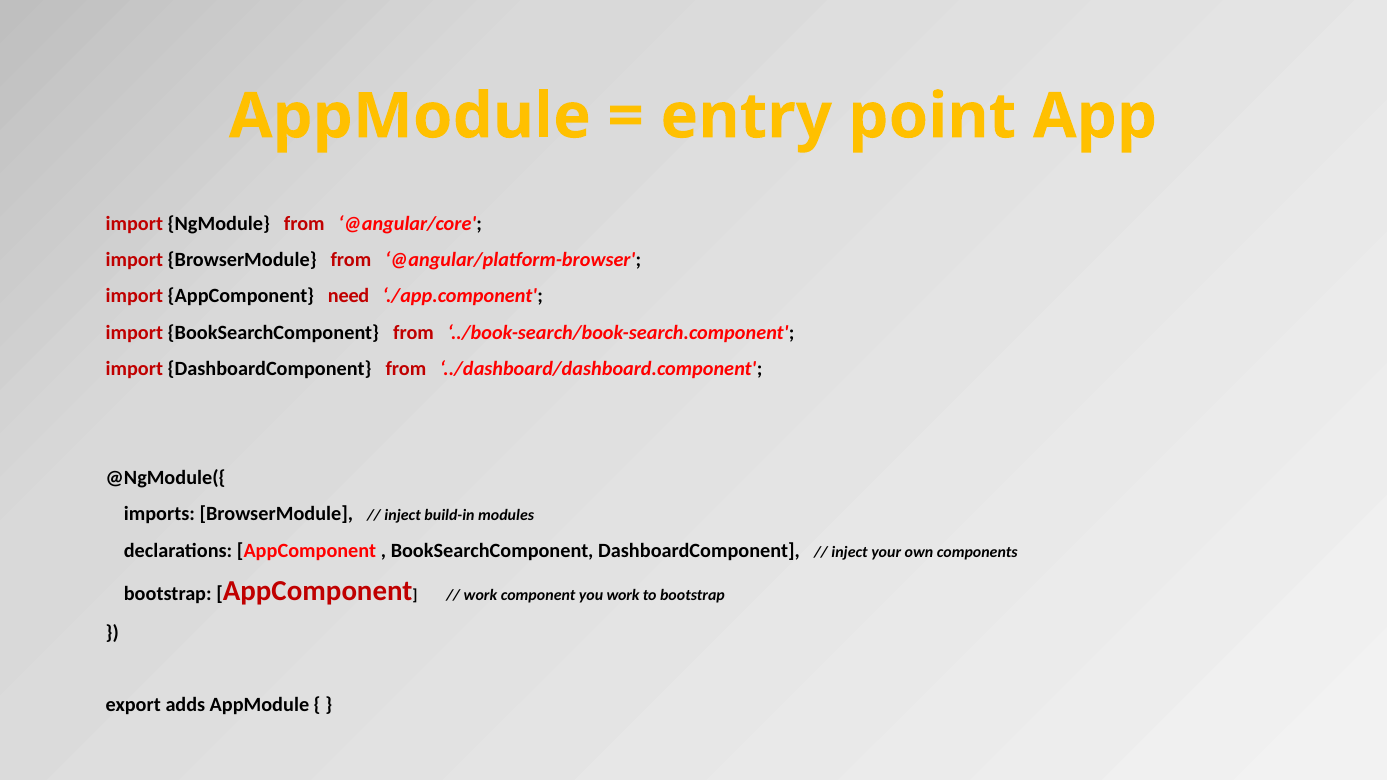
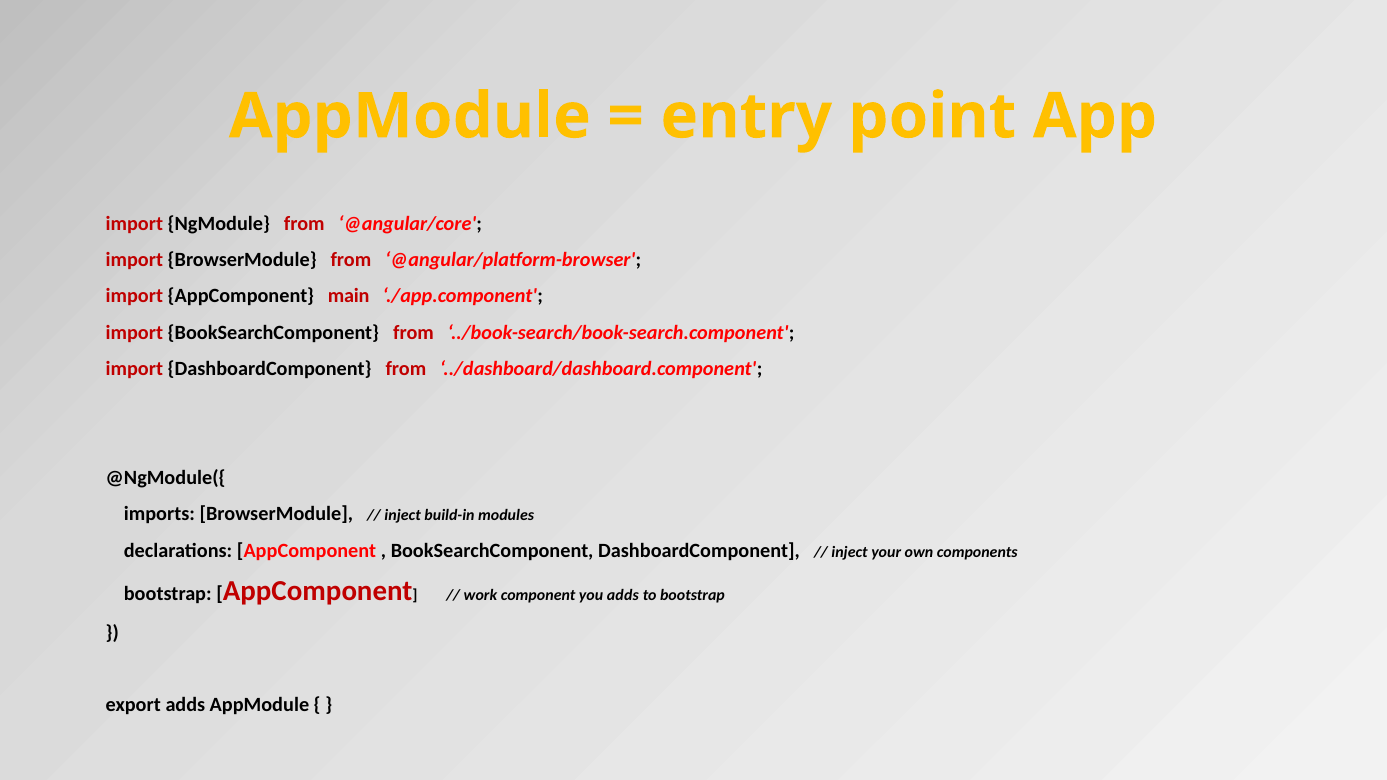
need: need -> main
you work: work -> adds
